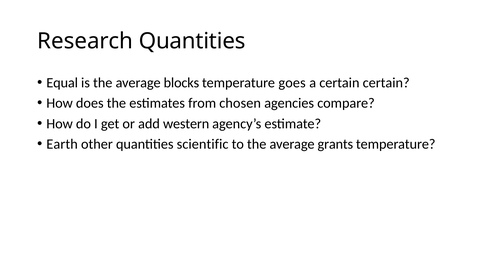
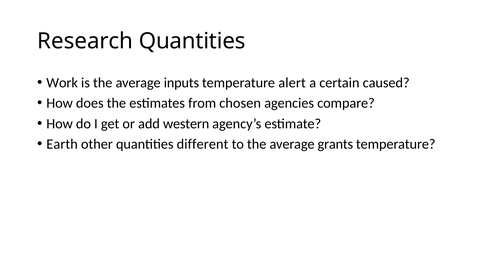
Equal: Equal -> Work
blocks: blocks -> inputs
goes: goes -> alert
certain certain: certain -> caused
scientific: scientific -> different
